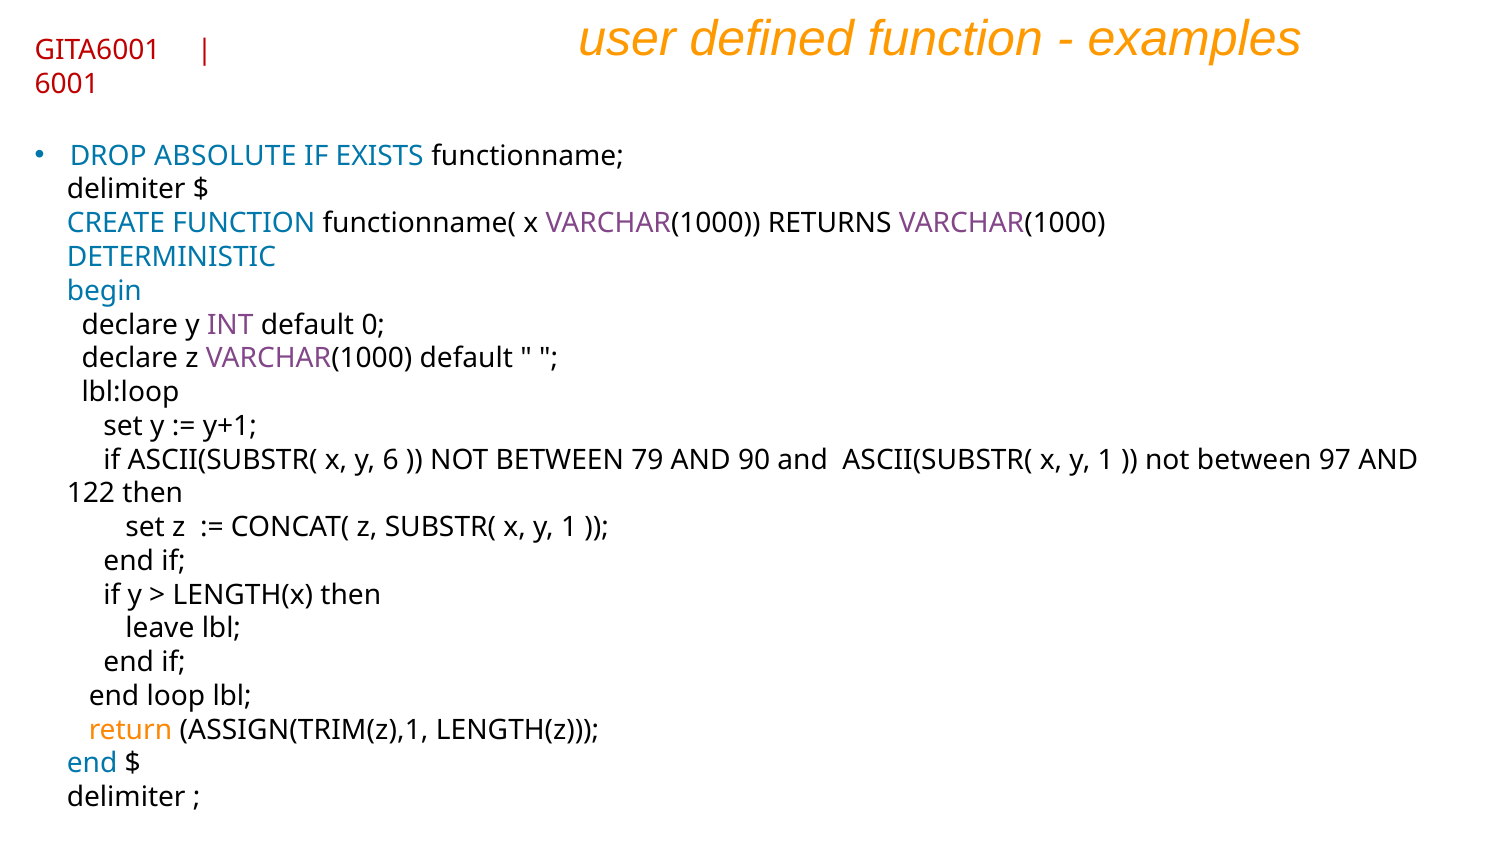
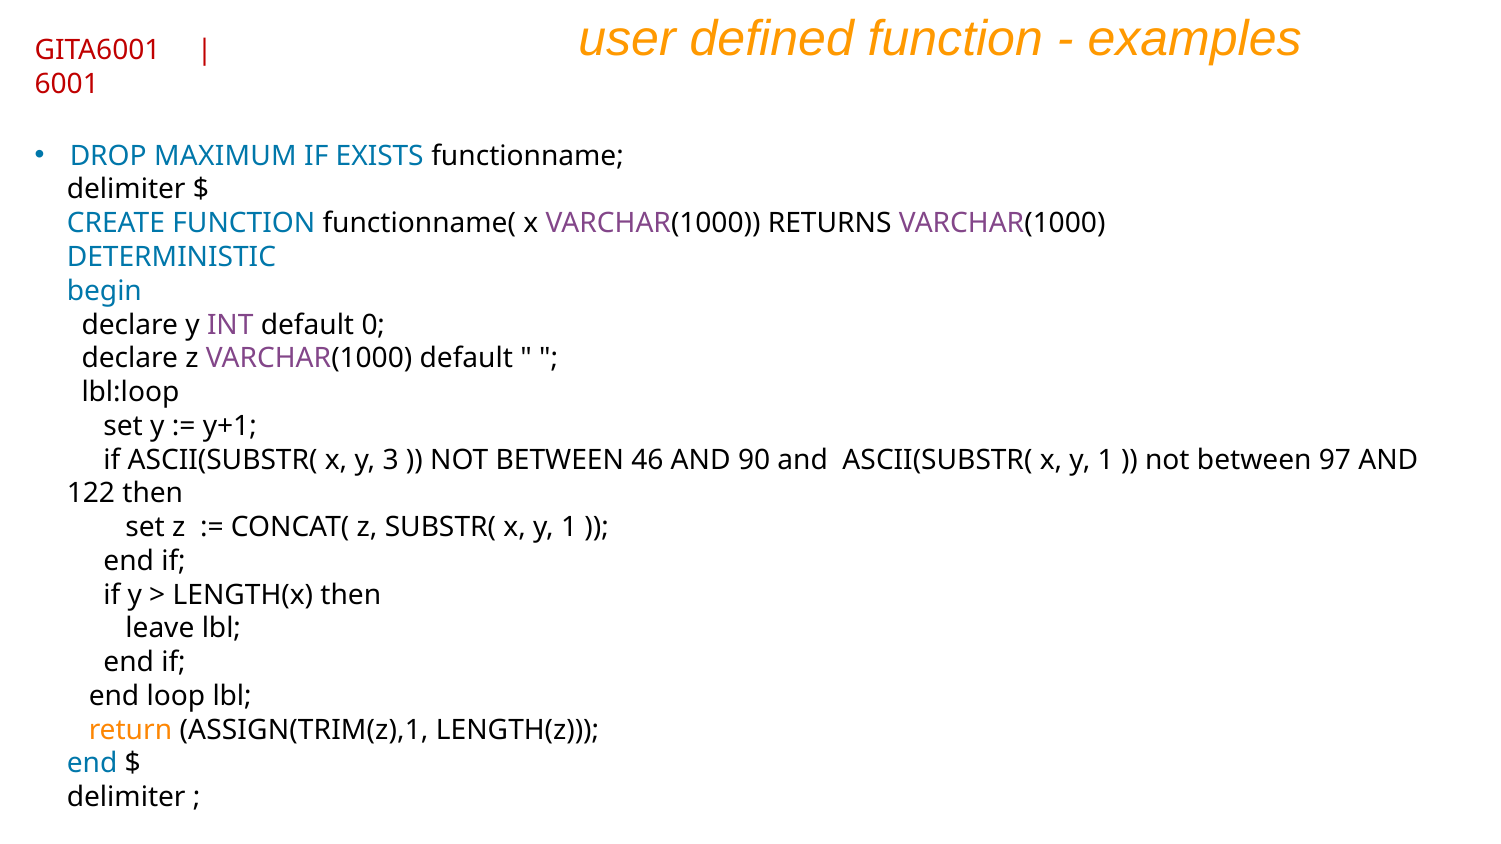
ABSOLUTE: ABSOLUTE -> MAXIMUM
6: 6 -> 3
79: 79 -> 46
